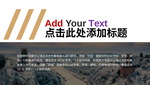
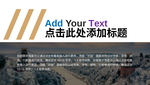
Add colour: red -> blue
